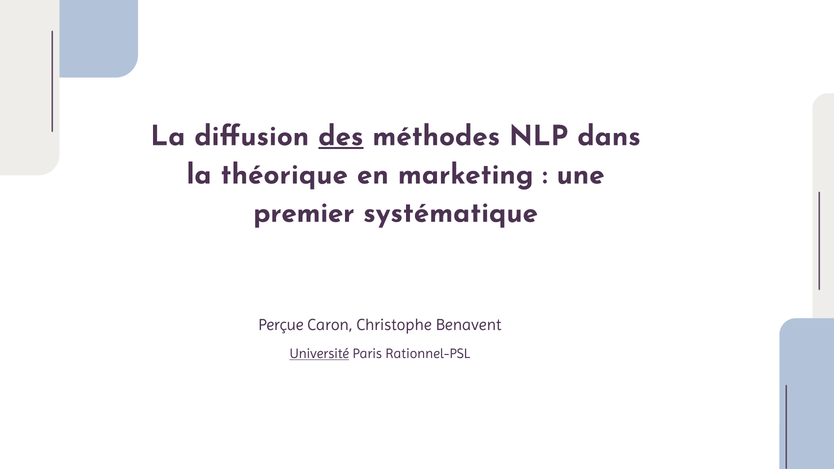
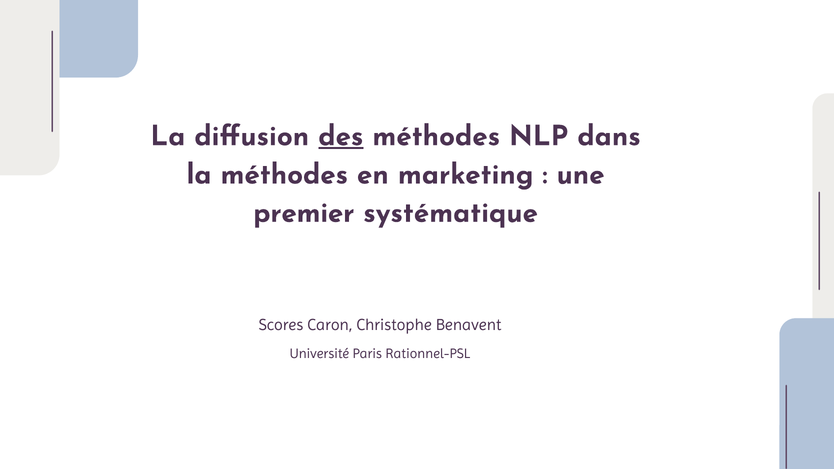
la théorique: théorique -> méthodes
Perçue: Perçue -> Scores
Université underline: present -> none
